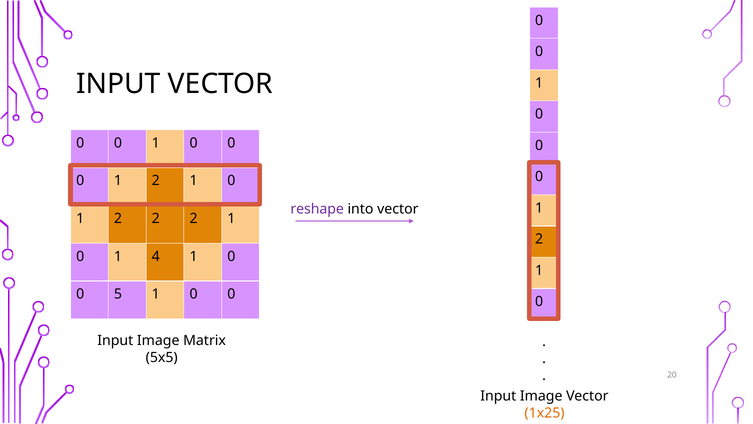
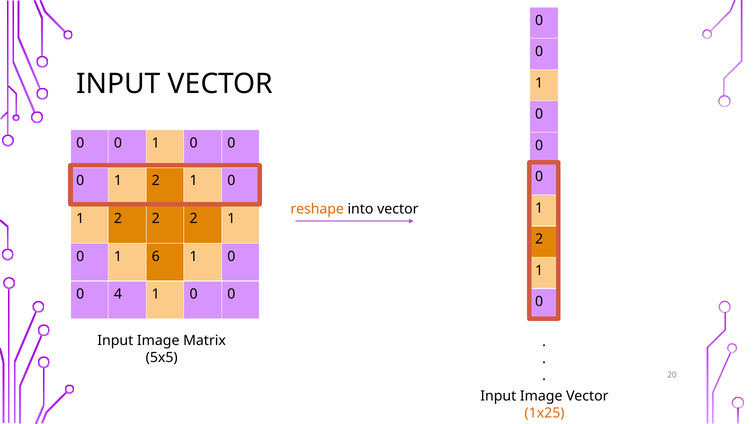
reshape colour: purple -> orange
4: 4 -> 6
5: 5 -> 4
